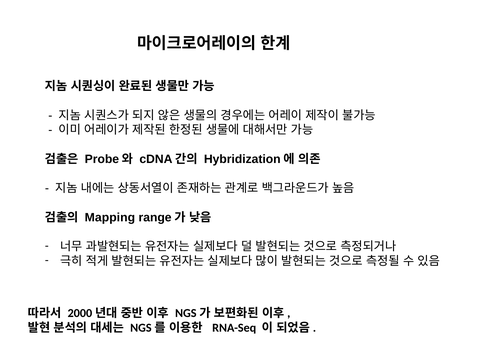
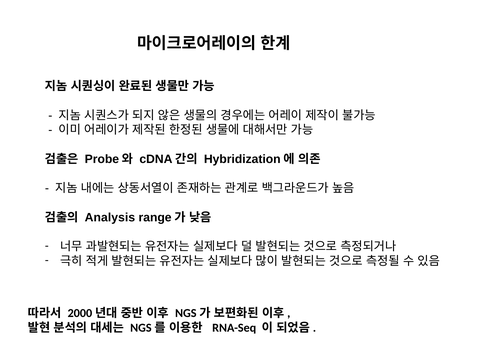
Mapping: Mapping -> Analysis
